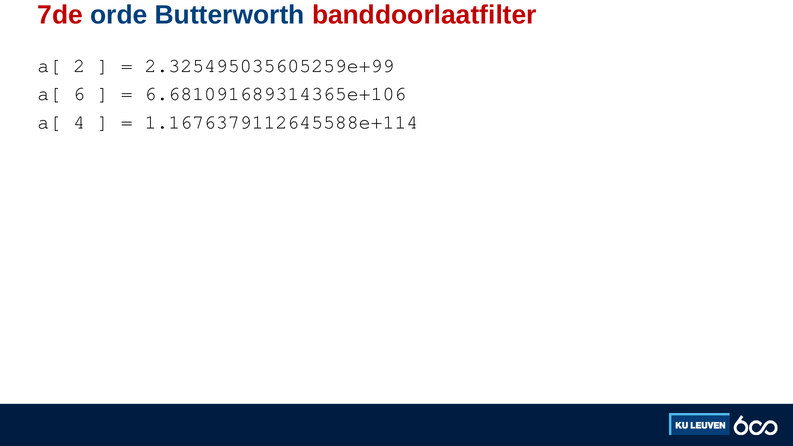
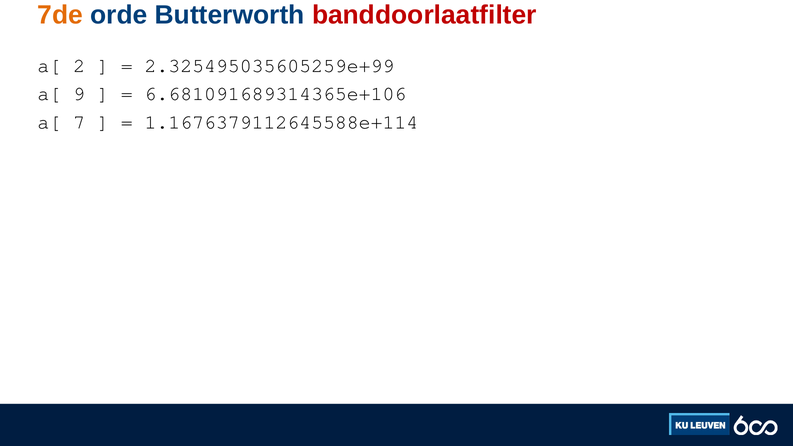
7de colour: red -> orange
6: 6 -> 9
4: 4 -> 7
